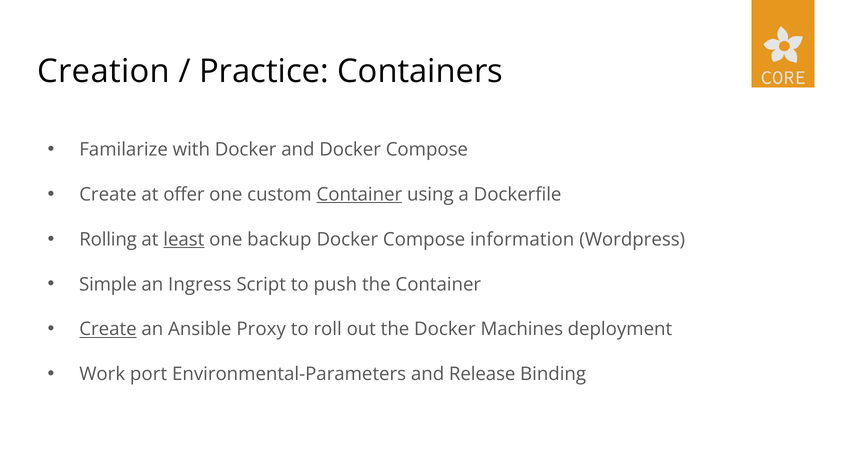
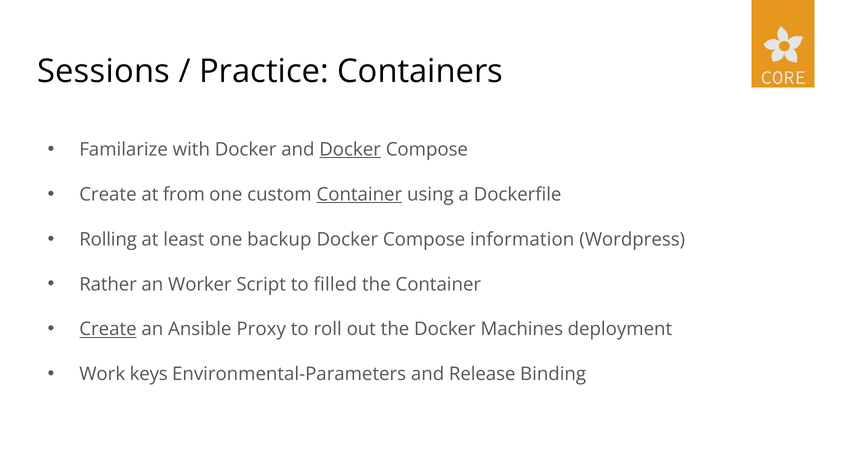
Creation: Creation -> Sessions
Docker at (350, 150) underline: none -> present
offer: offer -> from
least underline: present -> none
Simple: Simple -> Rather
Ingress: Ingress -> Worker
push: push -> filled
port: port -> keys
